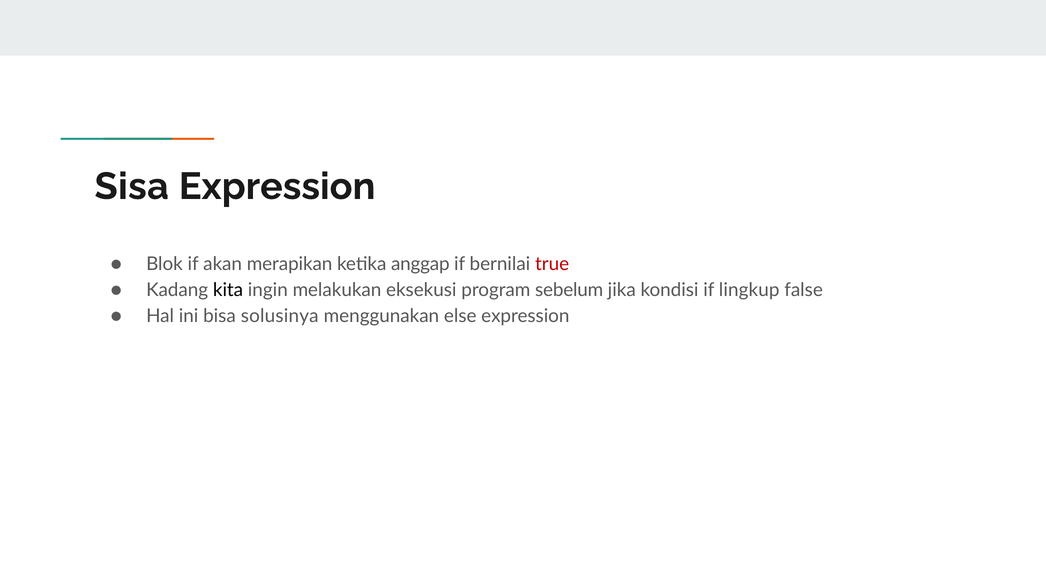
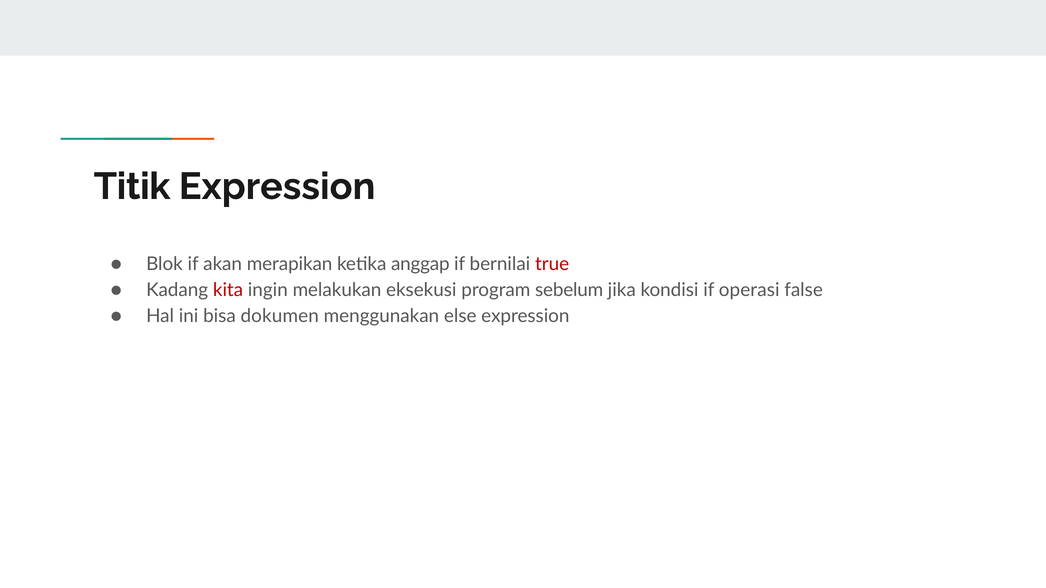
Sisa: Sisa -> Titik
kita colour: black -> red
lingkup: lingkup -> operasi
solusinya: solusinya -> dokumen
